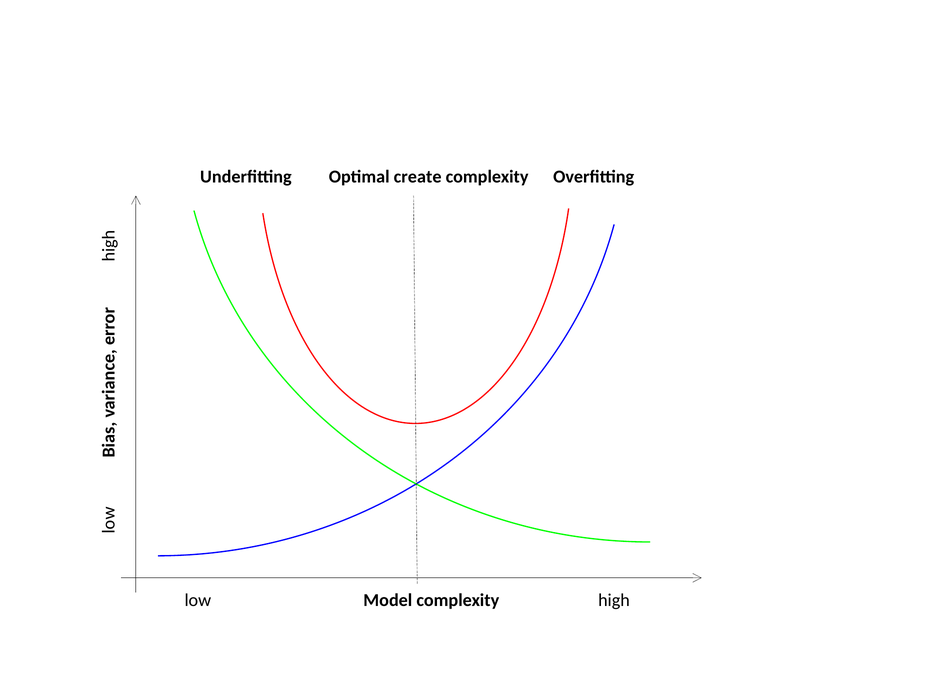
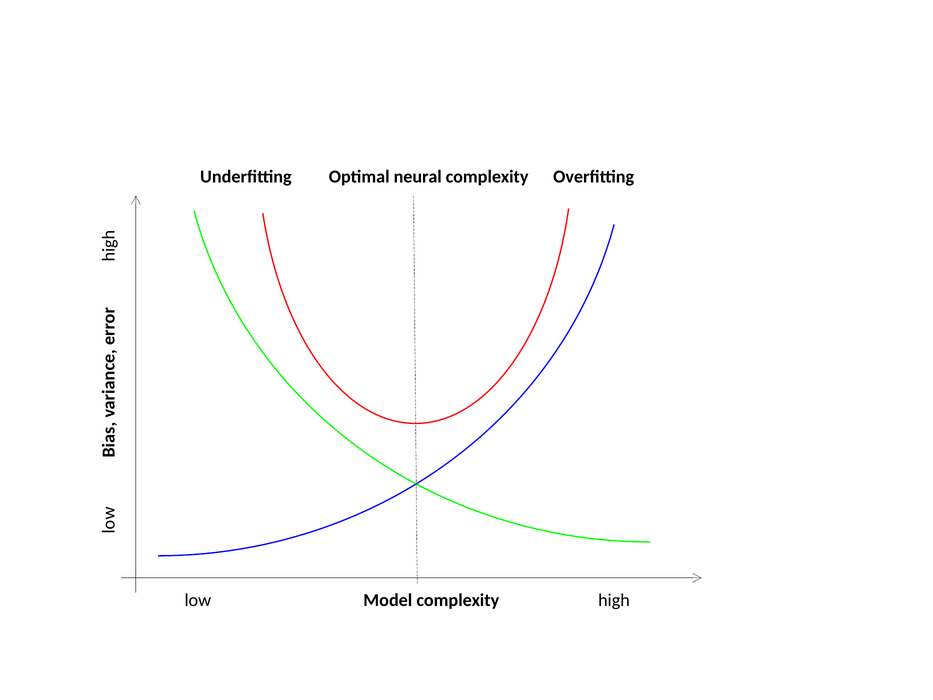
create: create -> neural
